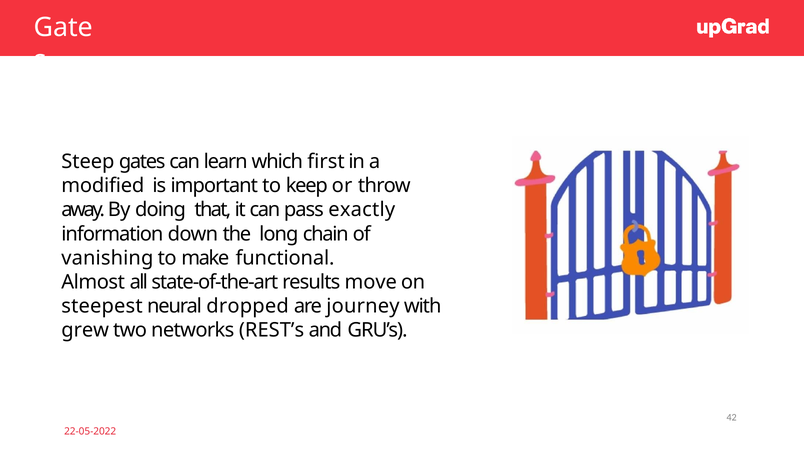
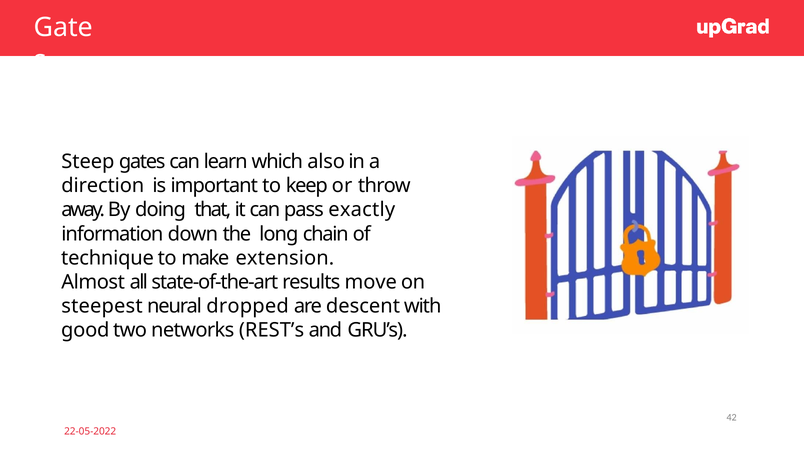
first: first -> also
modified: modified -> direction
vanishing: vanishing -> technique
functional: functional -> extension
journey: journey -> descent
grew: grew -> good
